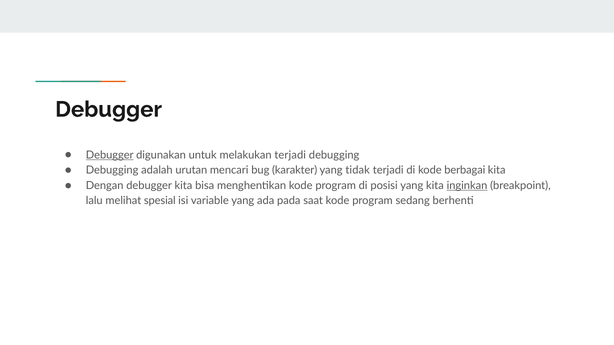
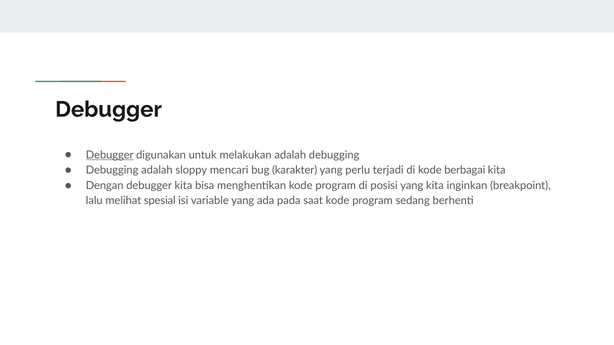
melakukan terjadi: terjadi -> adalah
urutan: urutan -> sloppy
tidak: tidak -> perlu
inginkan underline: present -> none
